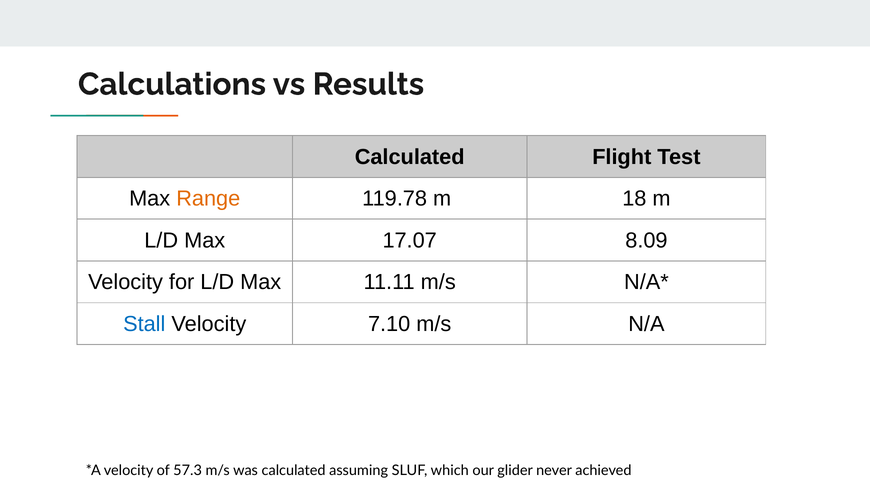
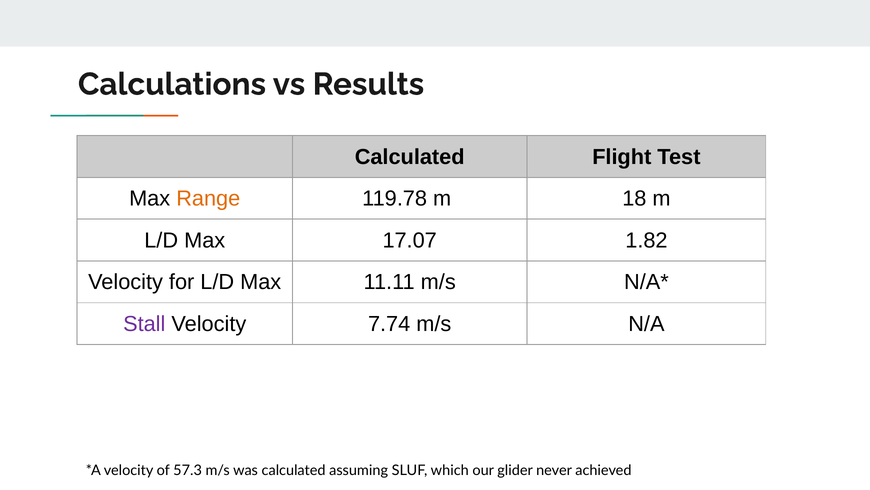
8.09: 8.09 -> 1.82
Stall colour: blue -> purple
7.10: 7.10 -> 7.74
